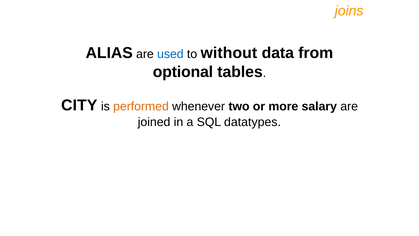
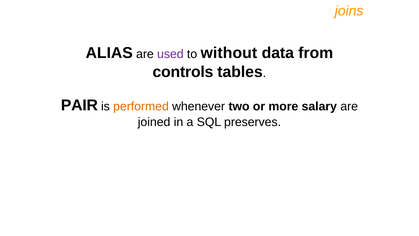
used colour: blue -> purple
optional: optional -> controls
CITY: CITY -> PAIR
datatypes: datatypes -> preserves
